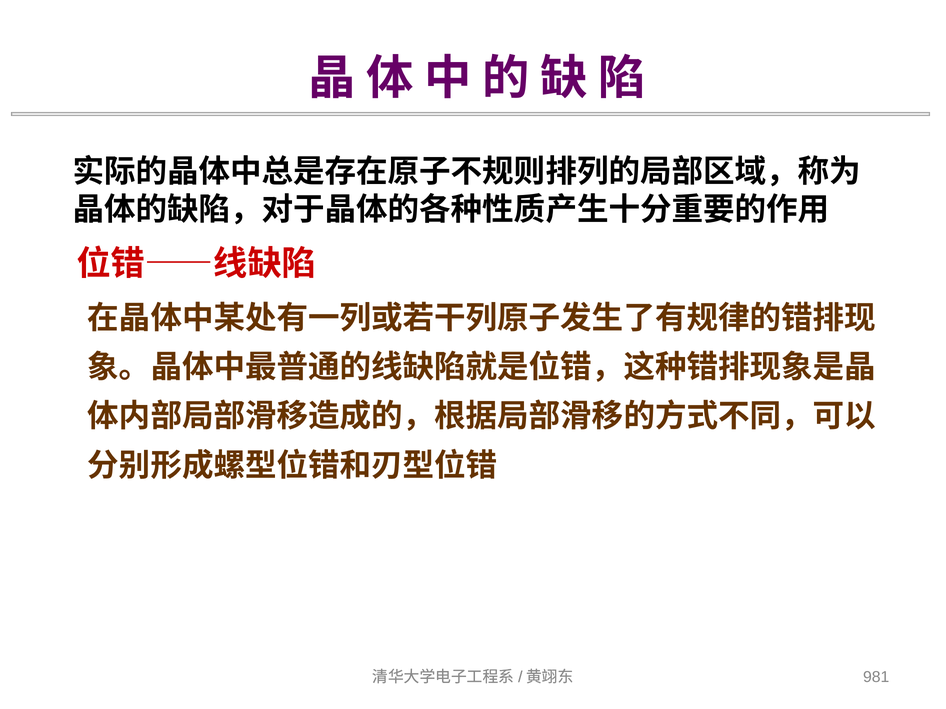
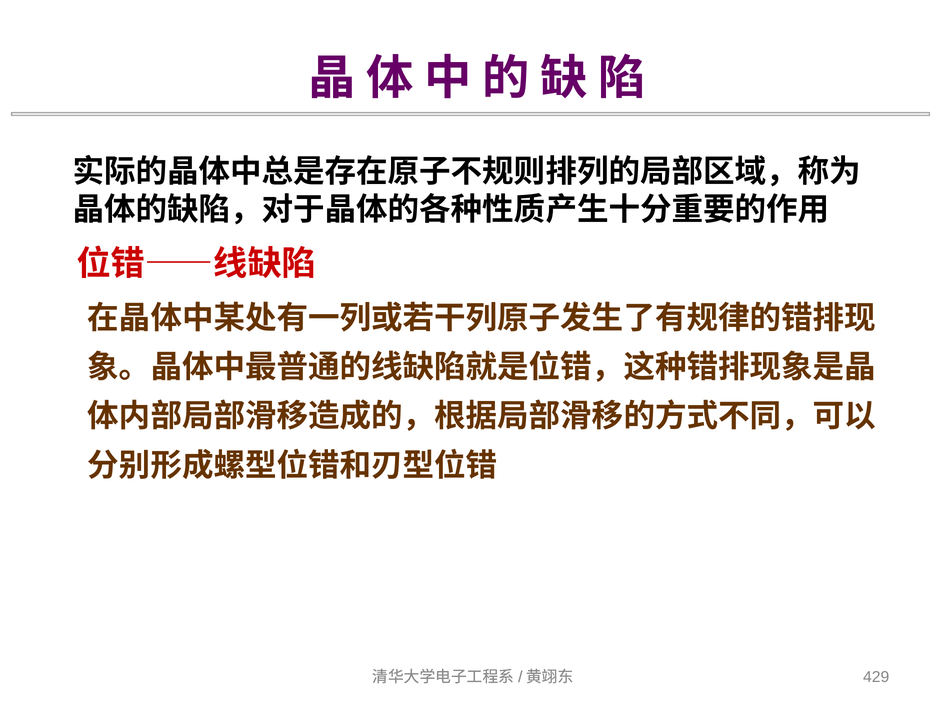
981: 981 -> 429
